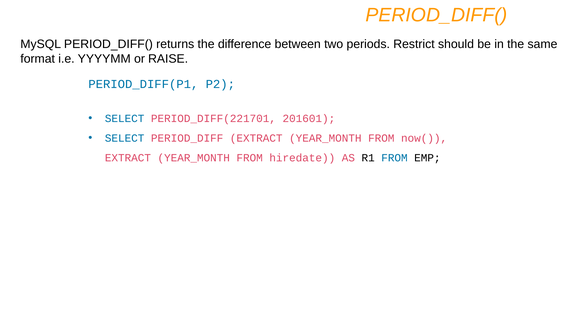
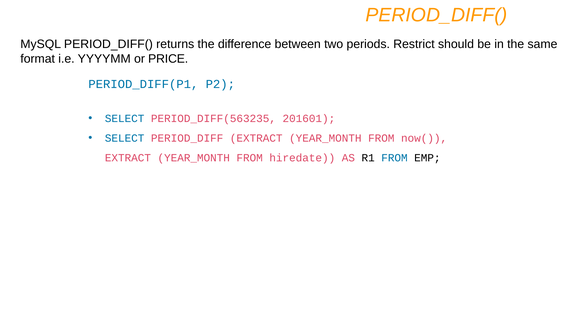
RAISE: RAISE -> PRICE
PERIOD_DIFF(221701: PERIOD_DIFF(221701 -> PERIOD_DIFF(563235
